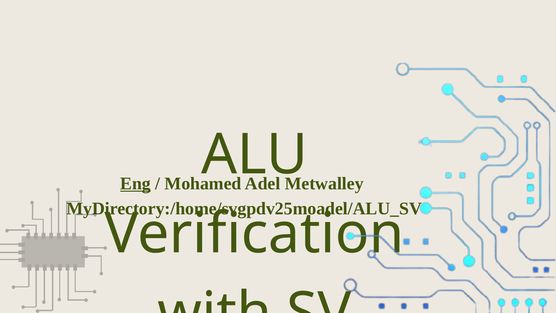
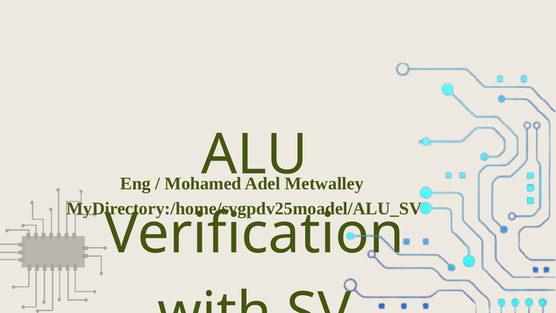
Eng underline: present -> none
